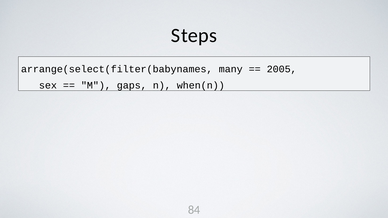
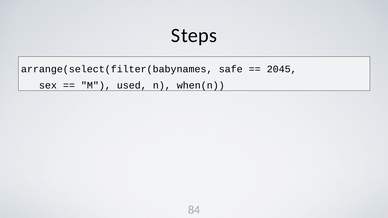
many: many -> safe
2005: 2005 -> 2045
gaps: gaps -> used
